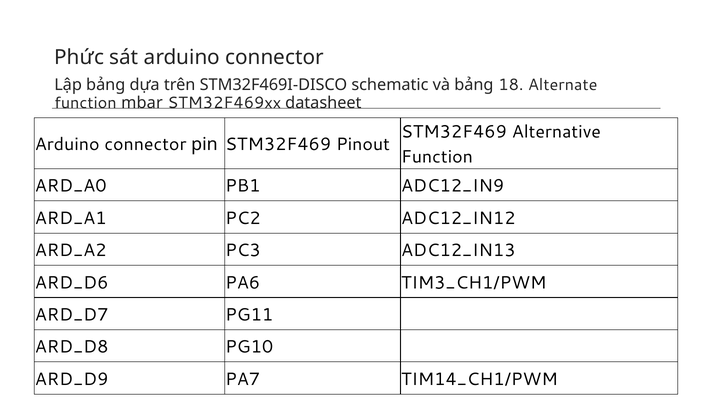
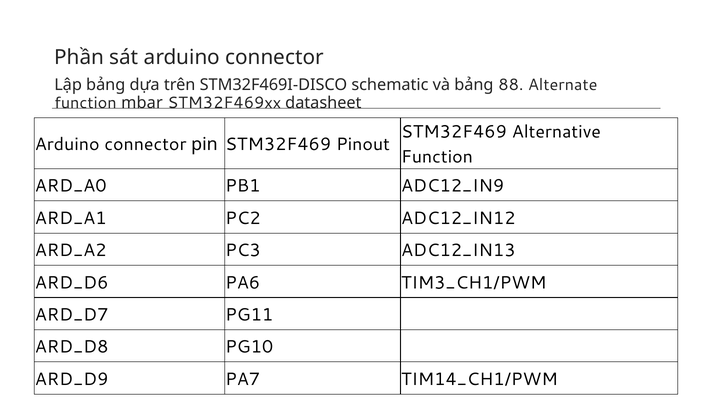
Phức: Phức -> Phần
18: 18 -> 88
